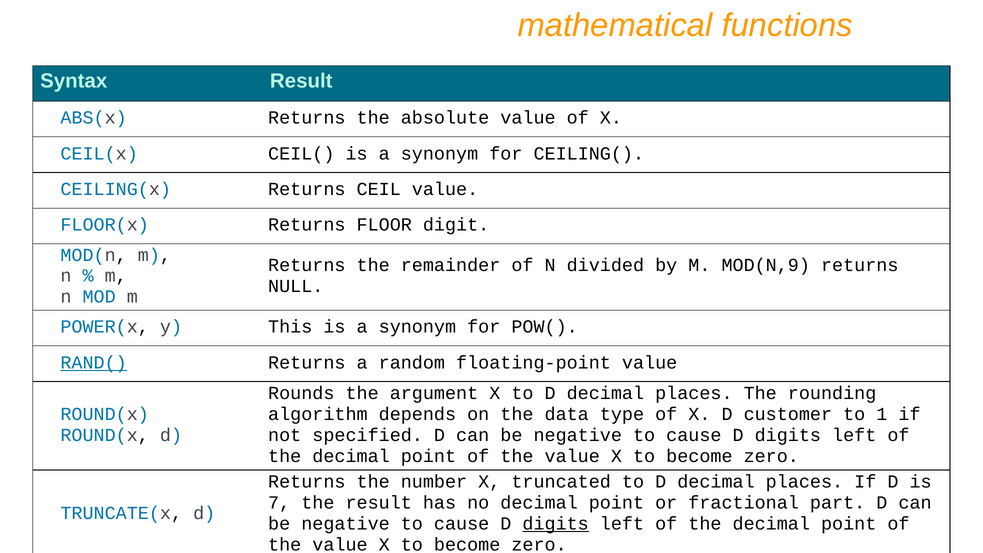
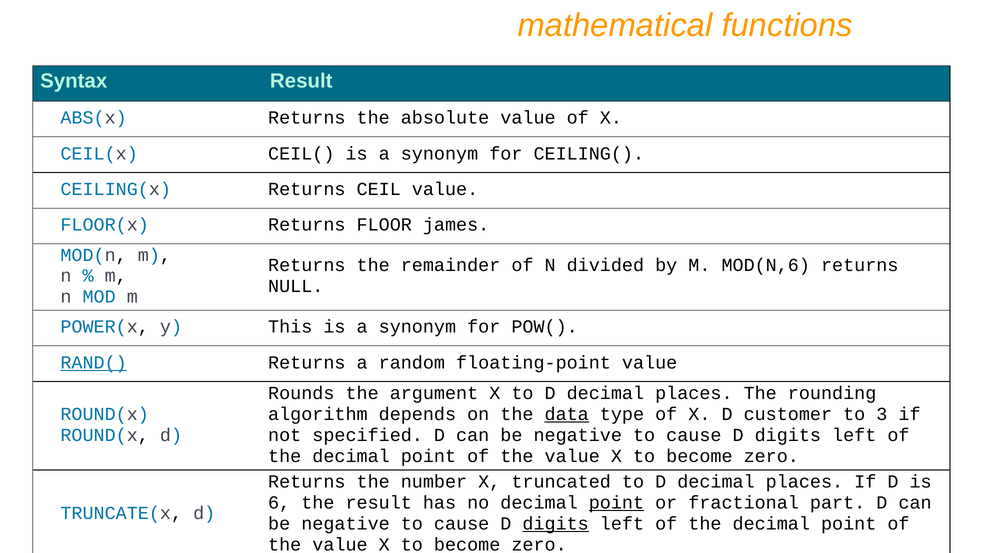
digit: digit -> james
MOD(N,9: MOD(N,9 -> MOD(N,6
data underline: none -> present
1: 1 -> 3
7: 7 -> 6
point at (616, 503) underline: none -> present
